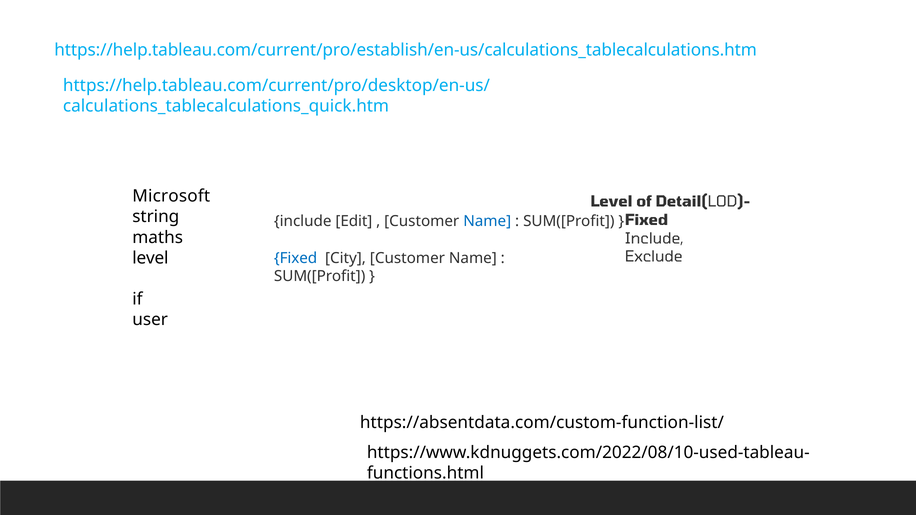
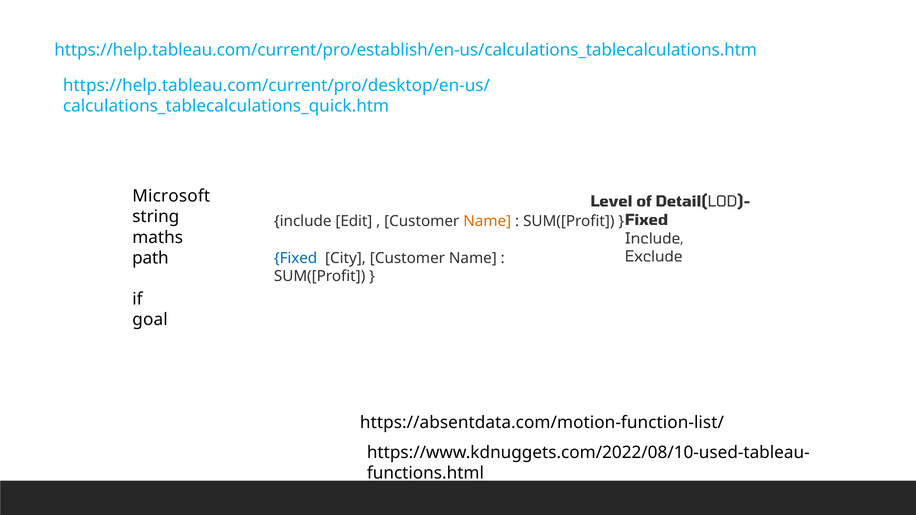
Name at (487, 222) colour: blue -> orange
level at (150, 258): level -> path
user: user -> goal
https://absentdata.com/custom-function-list/: https://absentdata.com/custom-function-list/ -> https://absentdata.com/motion-function-list/
